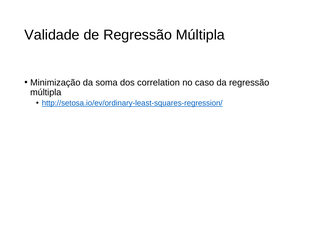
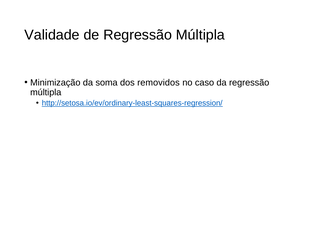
correlation: correlation -> removidos
